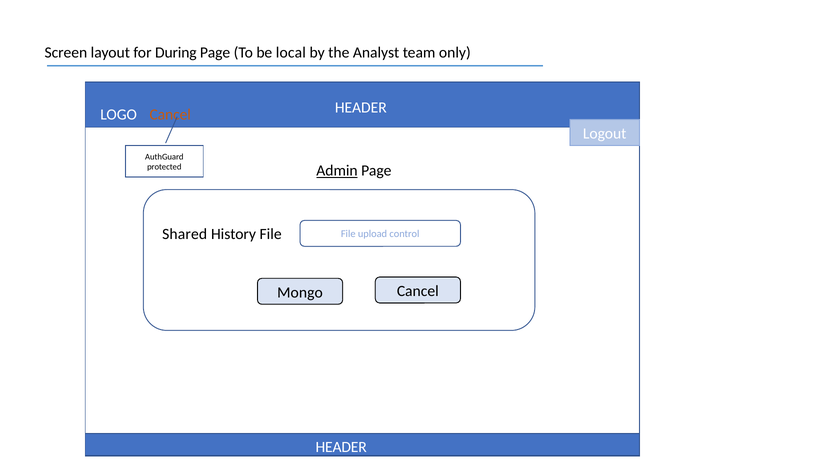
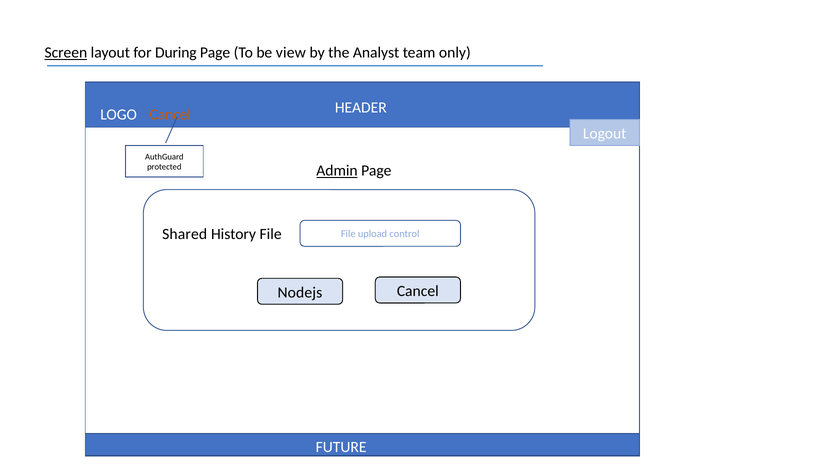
Screen underline: none -> present
local: local -> view
Mongo: Mongo -> Nodejs
HEADER at (341, 447): HEADER -> FUTURE
